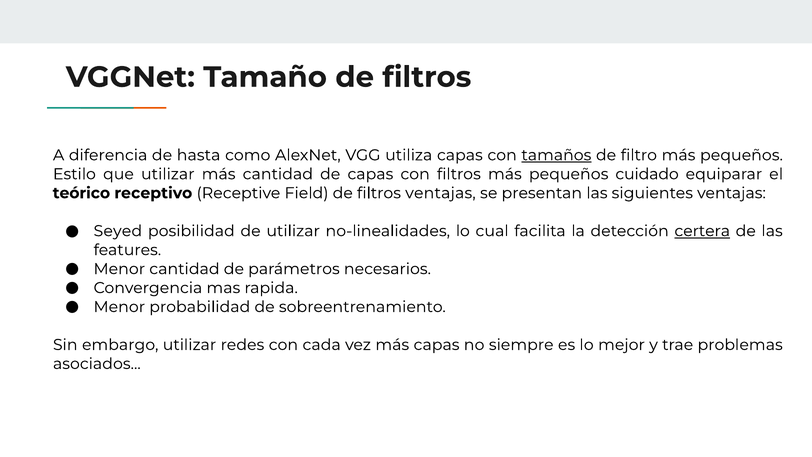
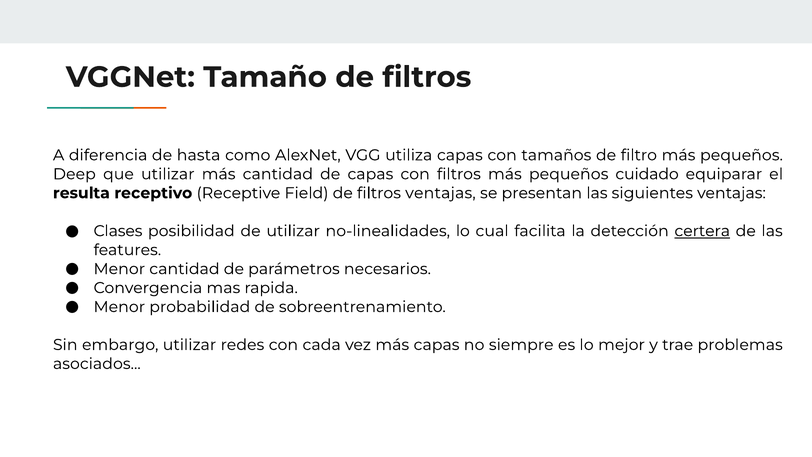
tamaños underline: present -> none
Estilo: Estilo -> Deep
teórico: teórico -> resulta
Seyed: Seyed -> Clases
